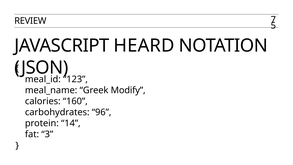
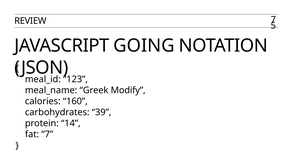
HEARD: HEARD -> GOING
96: 96 -> 39
fat 3: 3 -> 7
